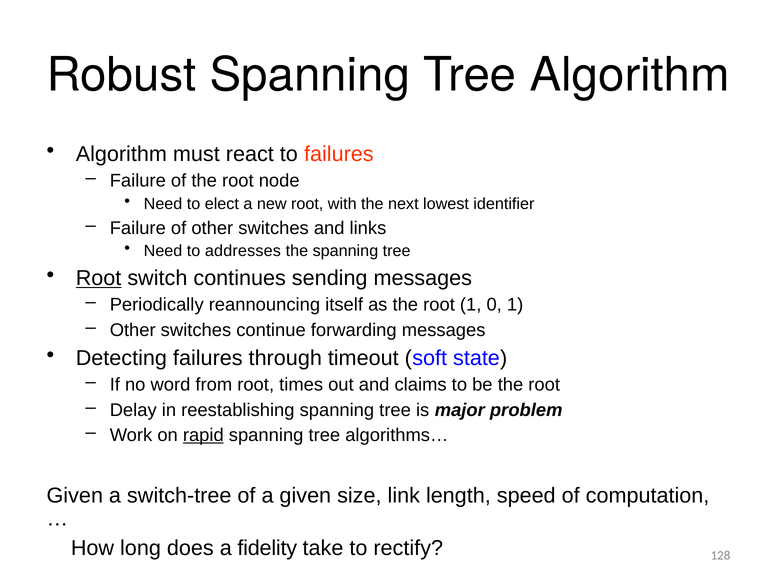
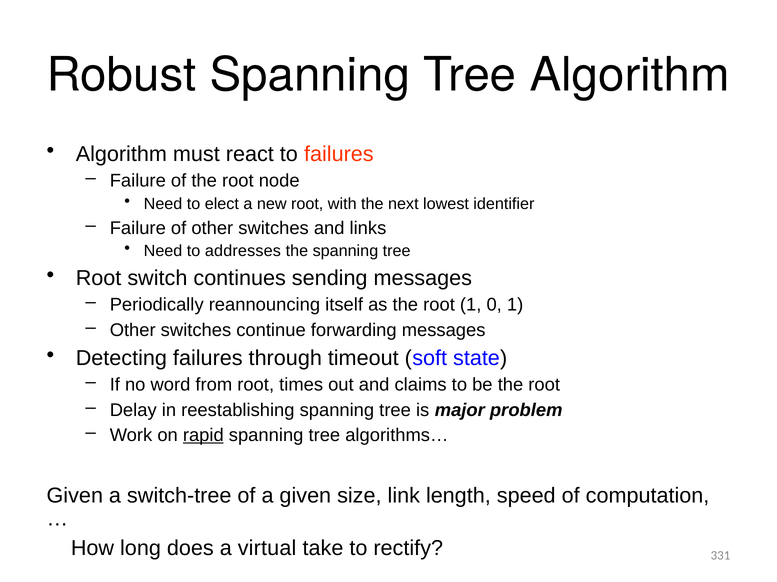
Root at (99, 279) underline: present -> none
fidelity: fidelity -> virtual
128: 128 -> 331
